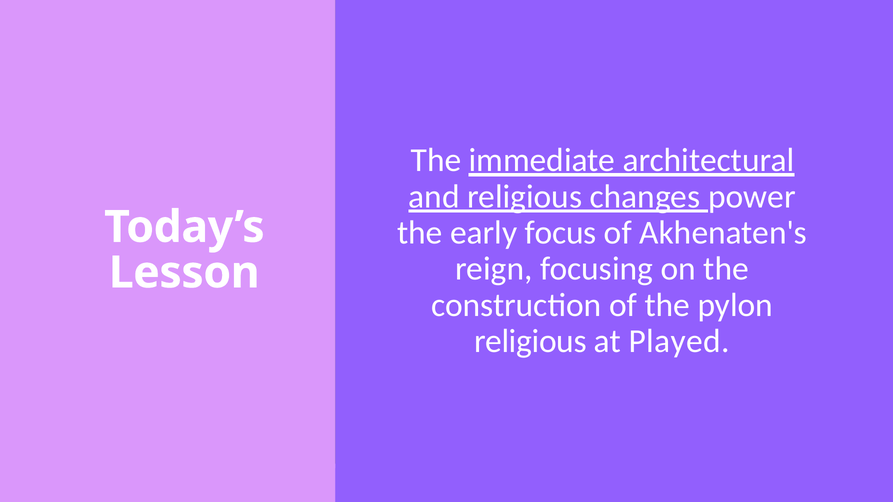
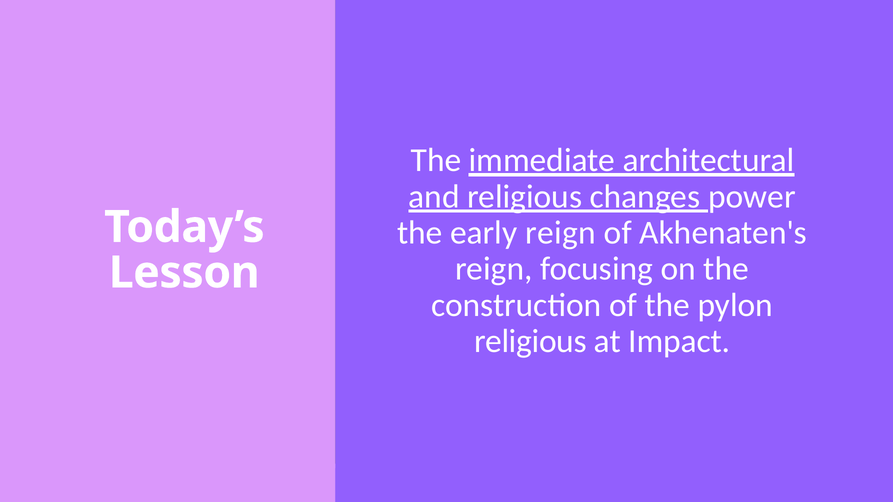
early focus: focus -> reign
Played: Played -> Impact
